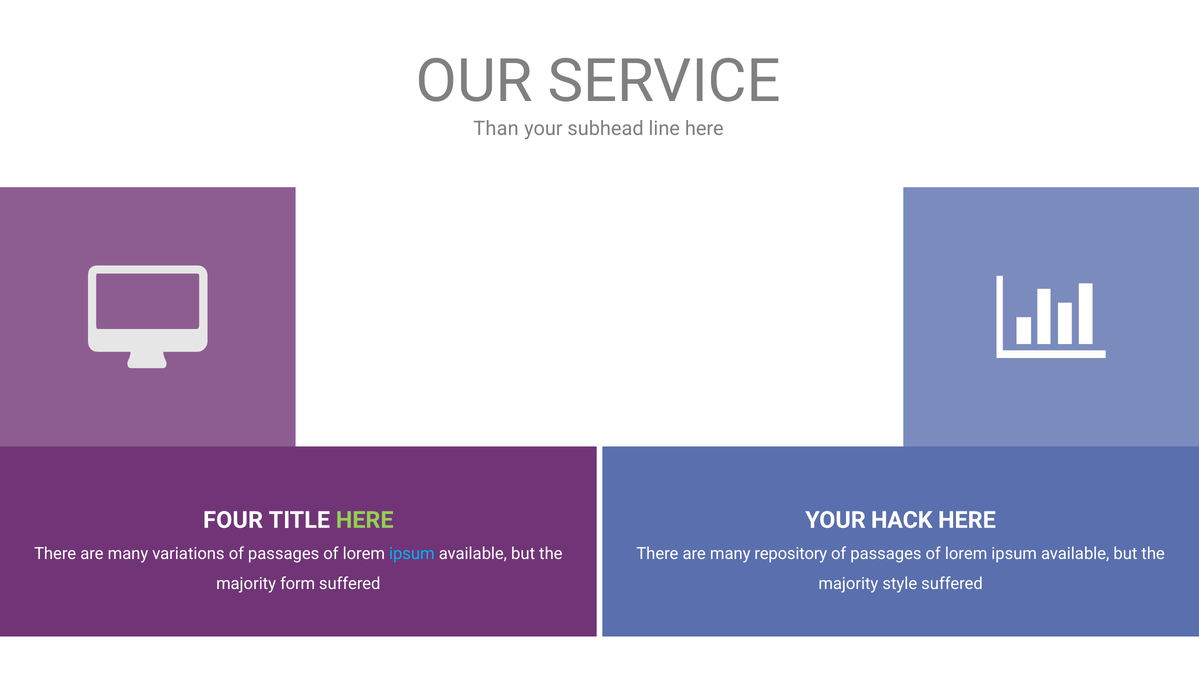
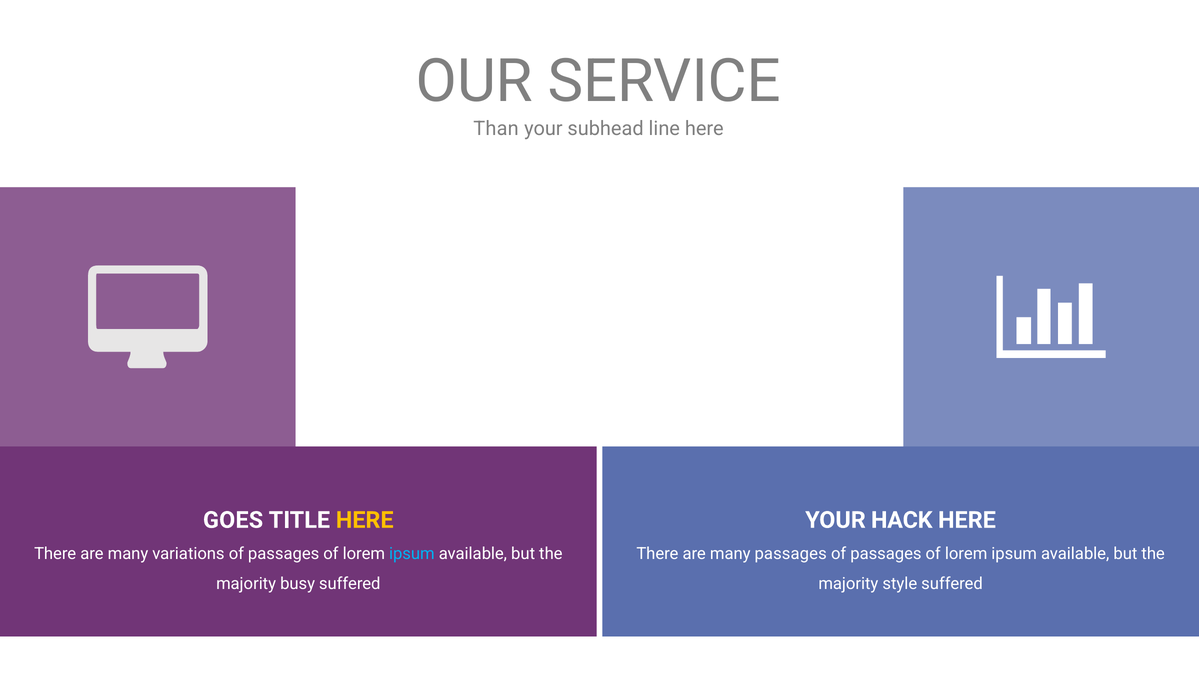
FOUR: FOUR -> GOES
HERE at (365, 520) colour: light green -> yellow
many repository: repository -> passages
form: form -> busy
